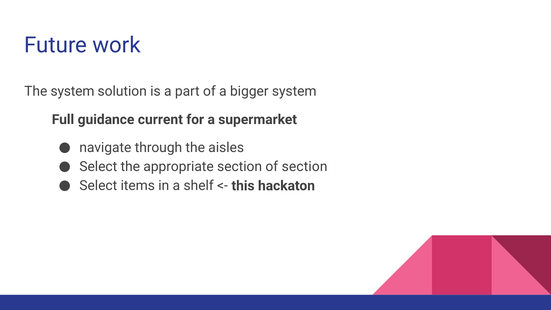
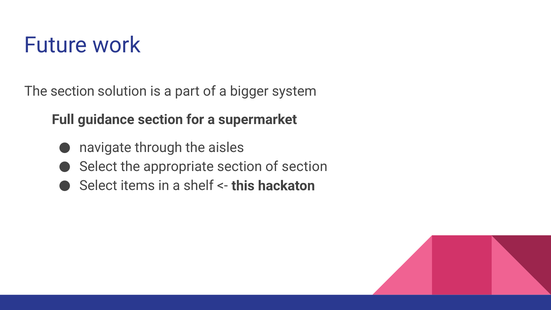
The system: system -> section
guidance current: current -> section
